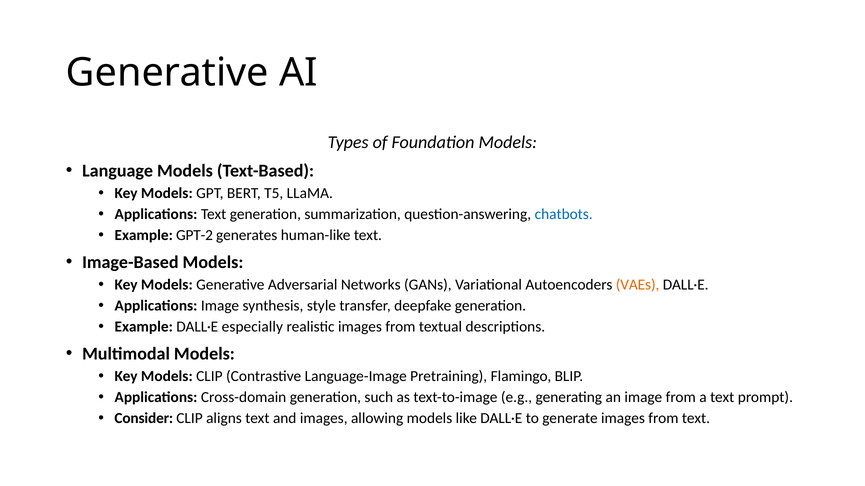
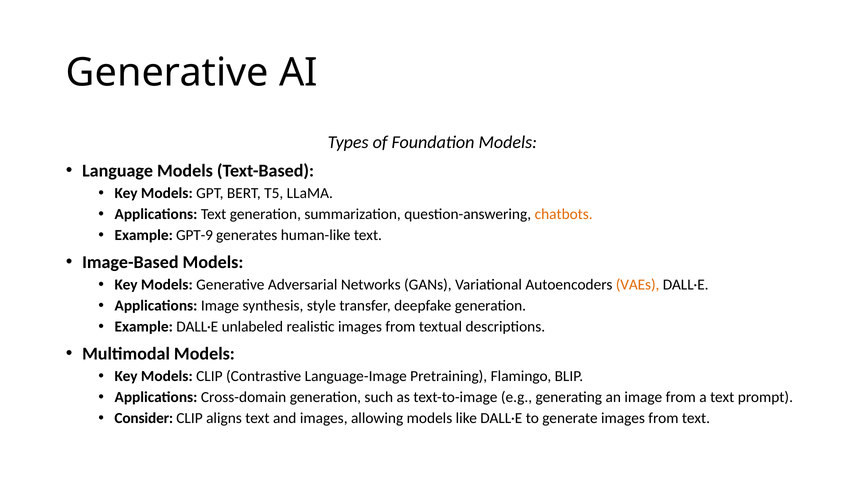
chatbots colour: blue -> orange
GPT-2: GPT-2 -> GPT-9
especially: especially -> unlabeled
